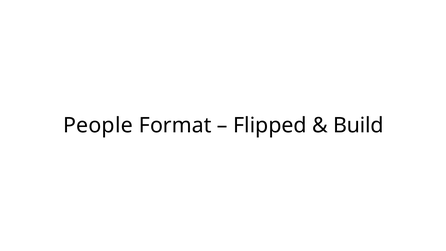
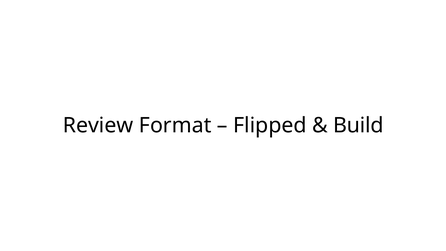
People: People -> Review
